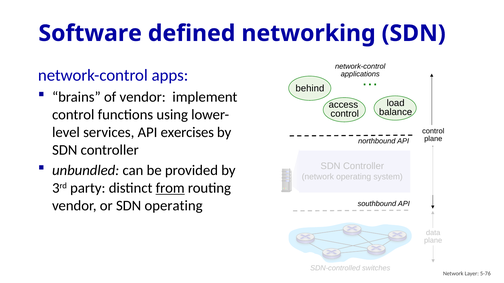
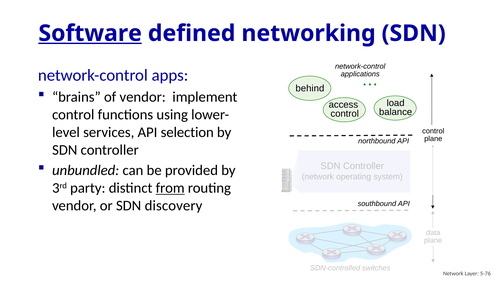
Software underline: none -> present
exercises: exercises -> selection
SDN operating: operating -> discovery
